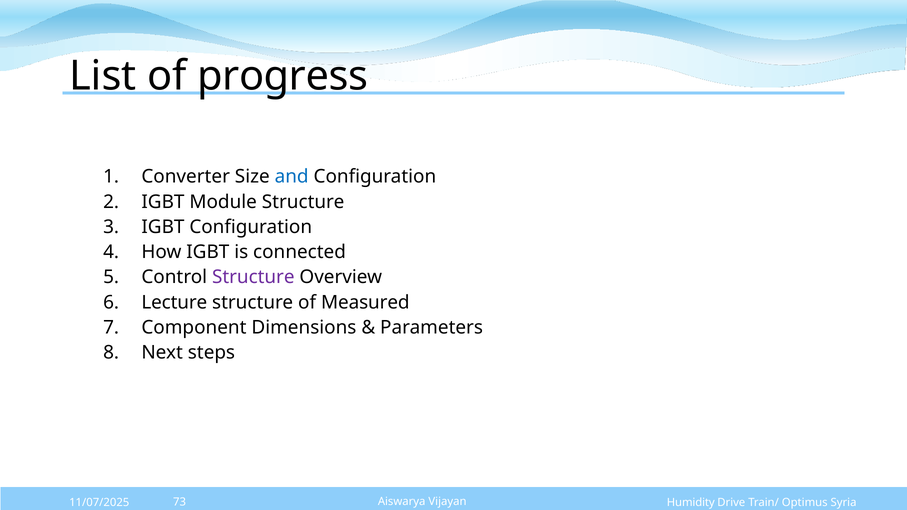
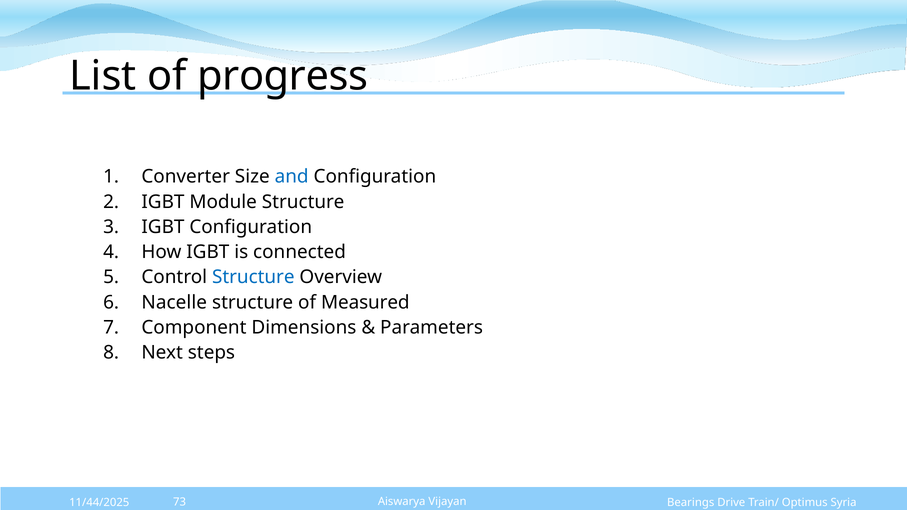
Structure at (253, 277) colour: purple -> blue
Lecture: Lecture -> Nacelle
Humidity: Humidity -> Bearings
11/07/2025: 11/07/2025 -> 11/44/2025
